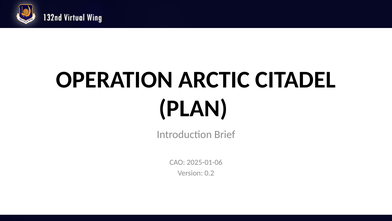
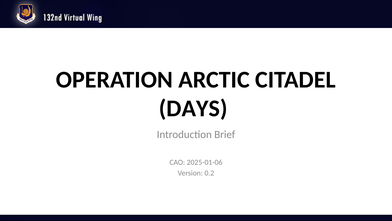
PLAN: PLAN -> DAYS
